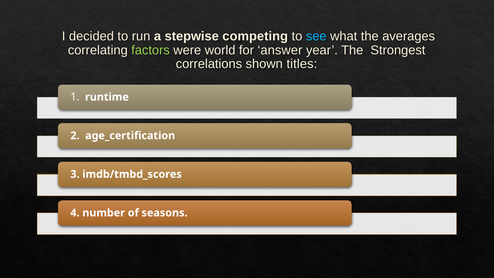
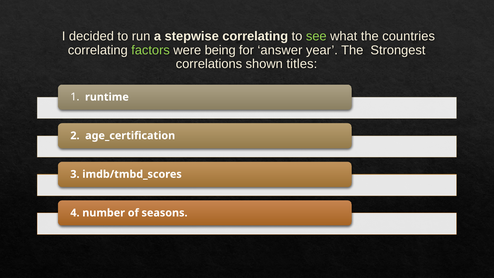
stepwise competing: competing -> correlating
see colour: light blue -> light green
averages: averages -> countries
world: world -> being
